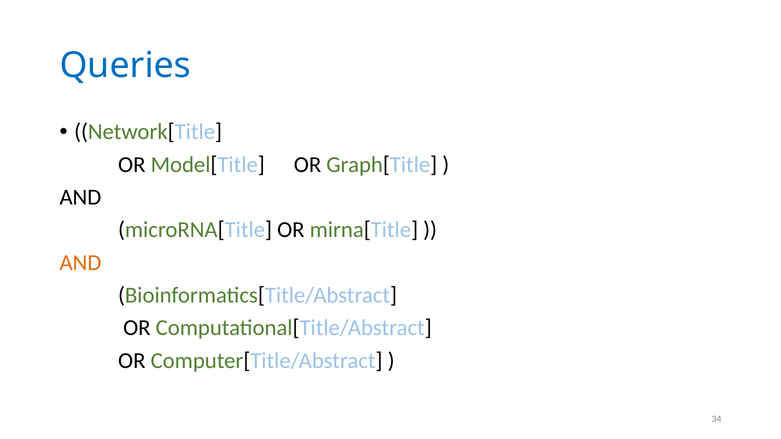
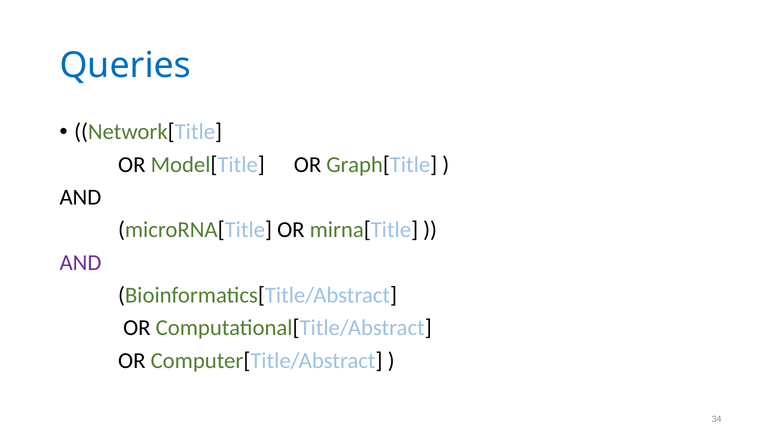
AND at (80, 263) colour: orange -> purple
